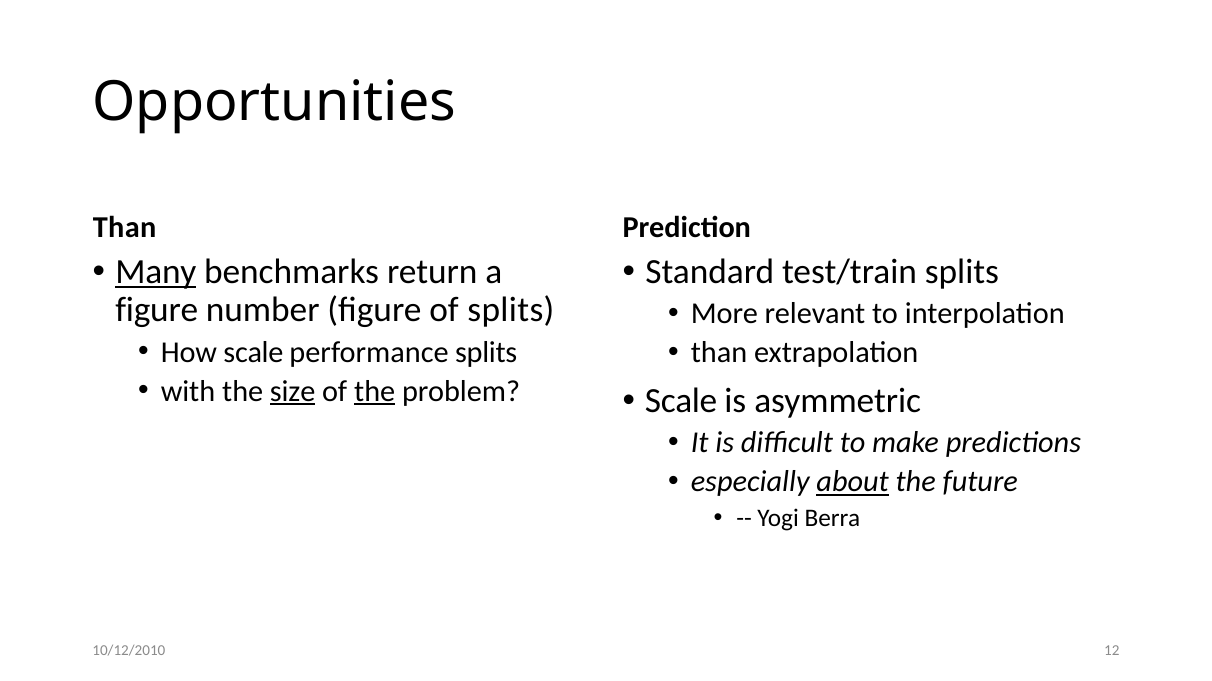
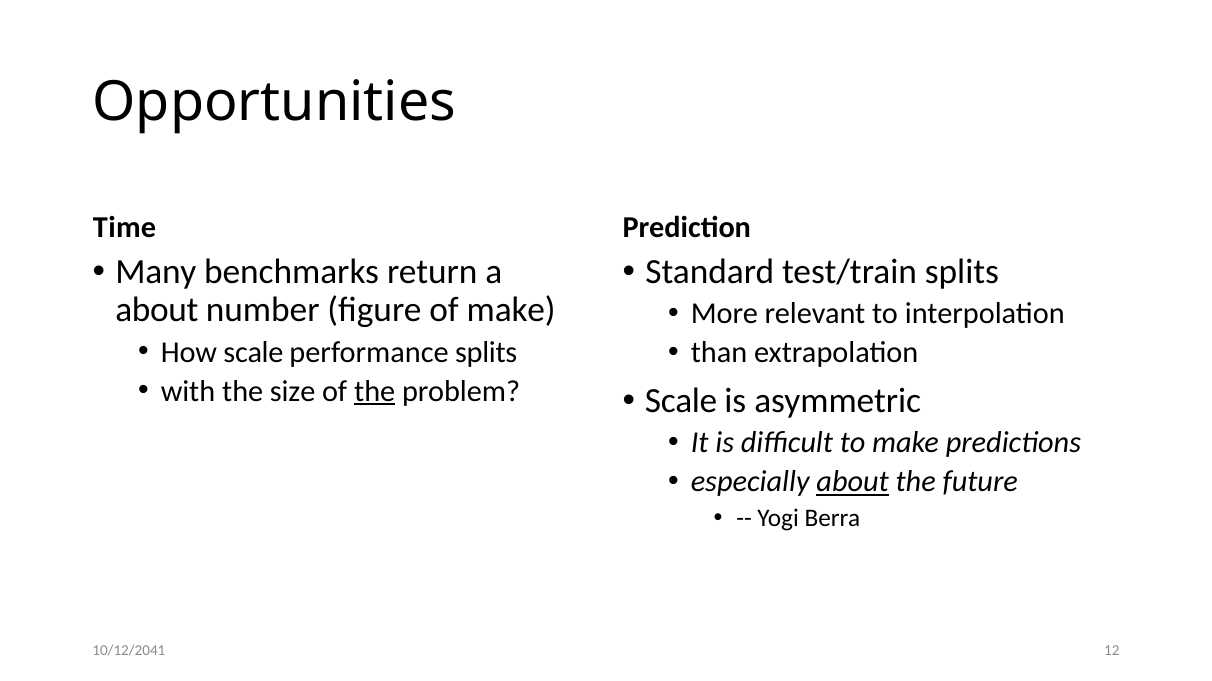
Than at (125, 228): Than -> Time
Many underline: present -> none
figure at (157, 311): figure -> about
of splits: splits -> make
size underline: present -> none
10/12/2010: 10/12/2010 -> 10/12/2041
